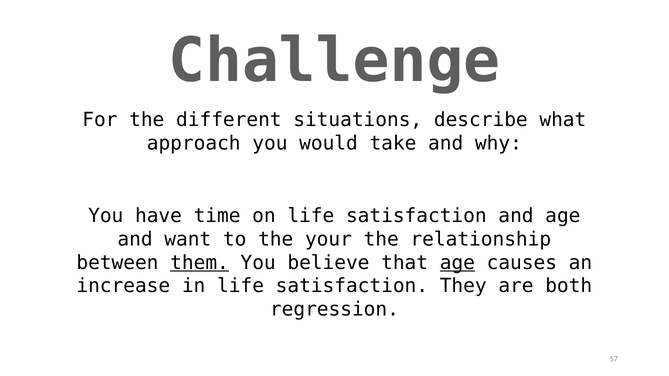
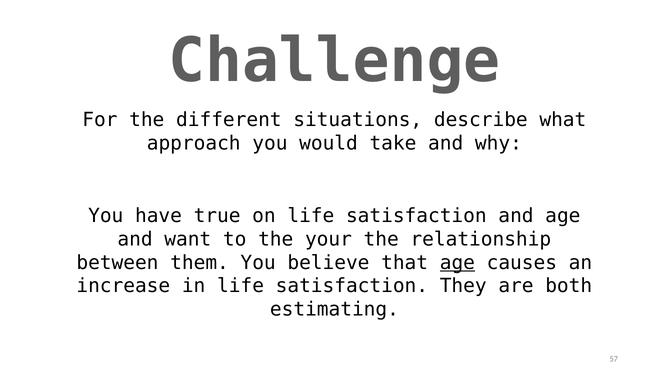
time: time -> true
them underline: present -> none
regression: regression -> estimating
